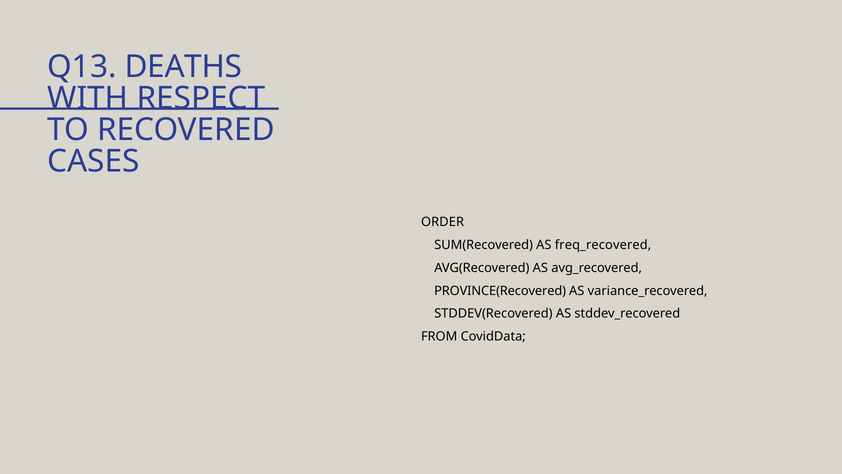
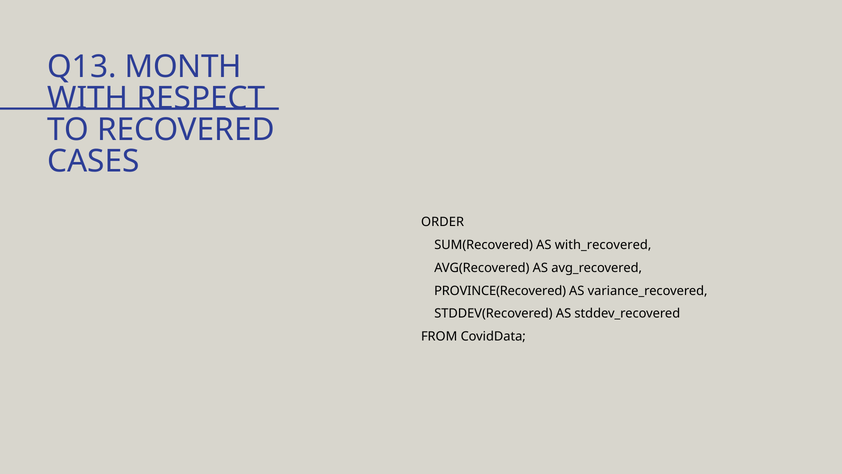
DEATHS: DEATHS -> MONTH
freq_recovered: freq_recovered -> with_recovered
